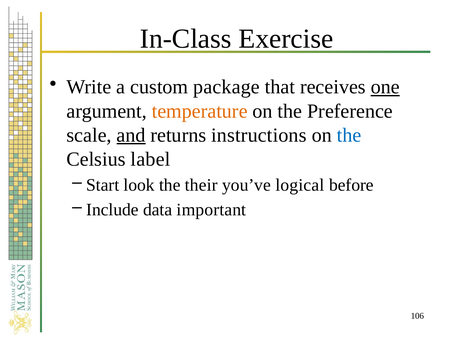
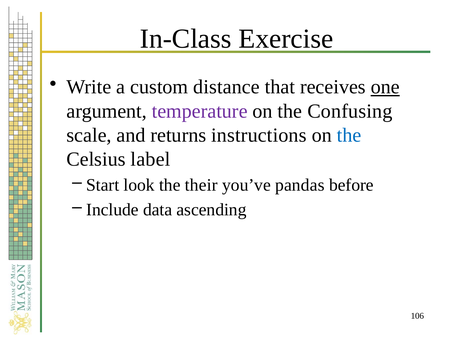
package: package -> distance
temperature colour: orange -> purple
Preference: Preference -> Confusing
and underline: present -> none
logical: logical -> pandas
important: important -> ascending
